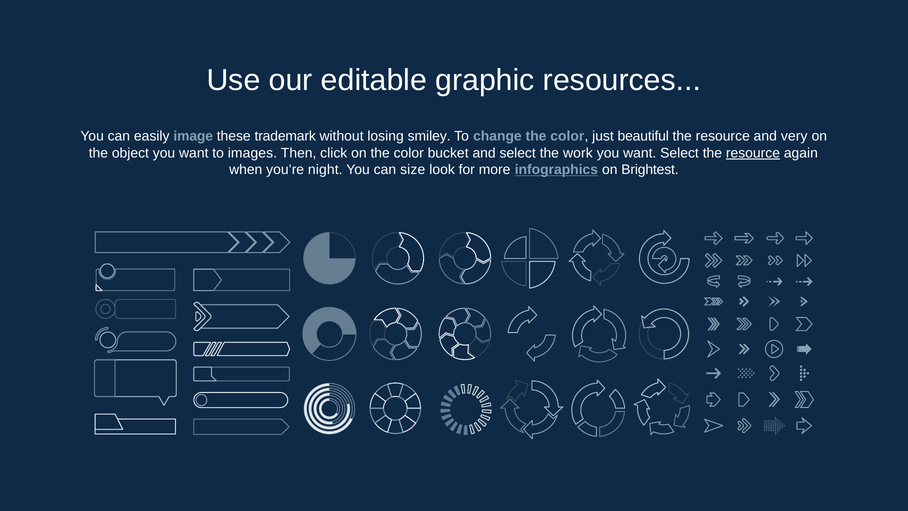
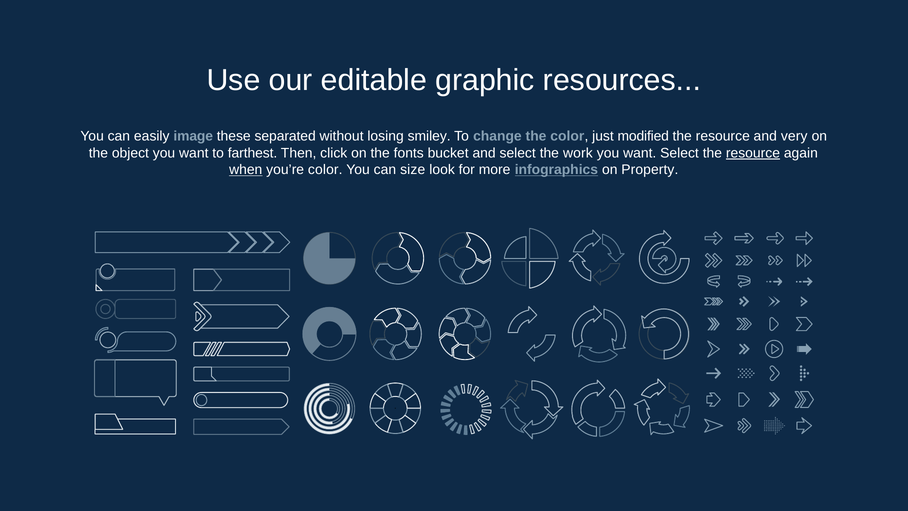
trademark: trademark -> separated
beautiful: beautiful -> modified
images: images -> farthest
on the color: color -> fonts
when underline: none -> present
you’re night: night -> color
Brightest: Brightest -> Property
